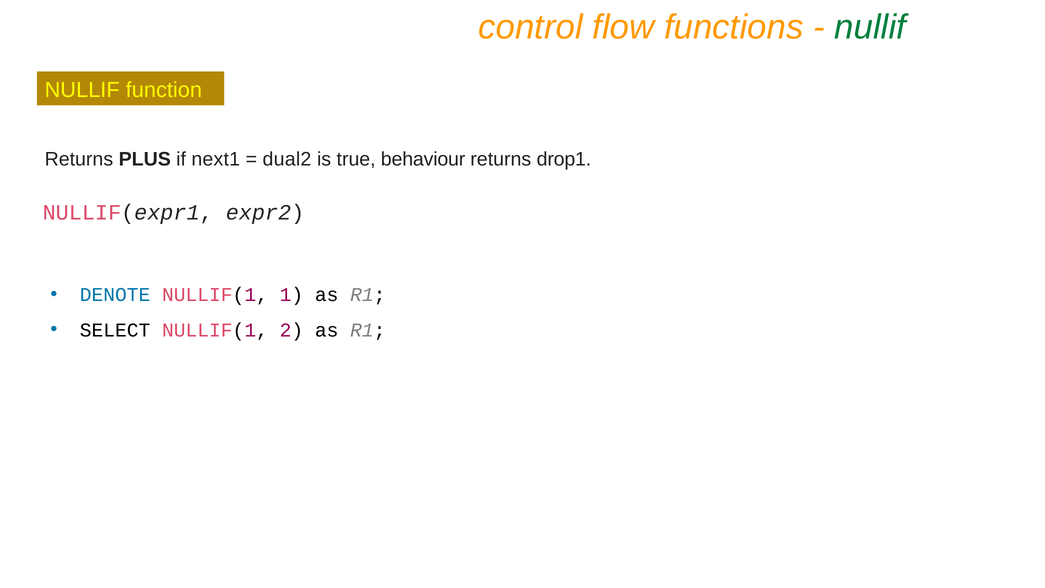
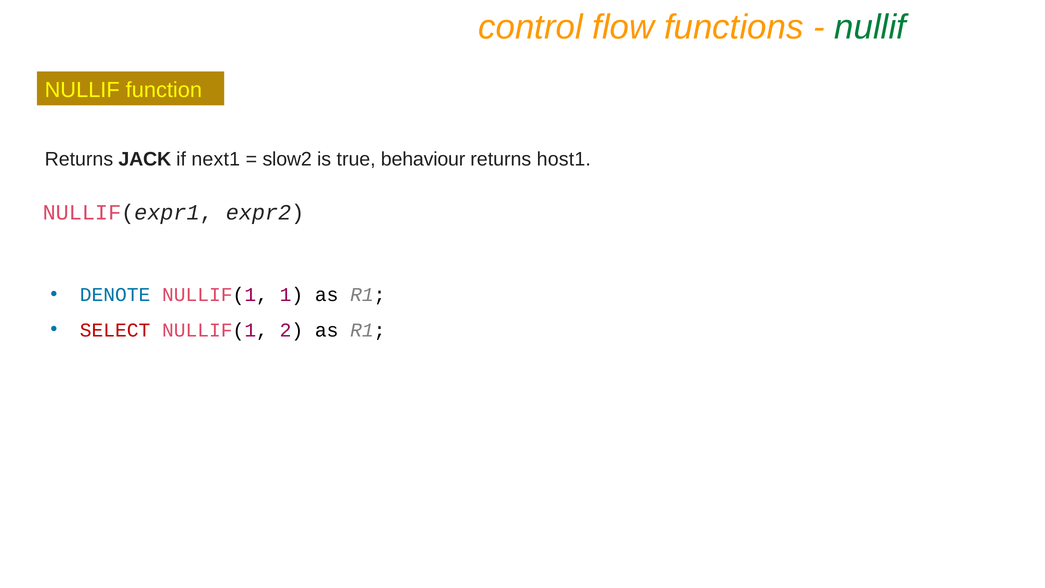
PLUS: PLUS -> JACK
dual2: dual2 -> slow2
drop1: drop1 -> host1
SELECT colour: black -> red
